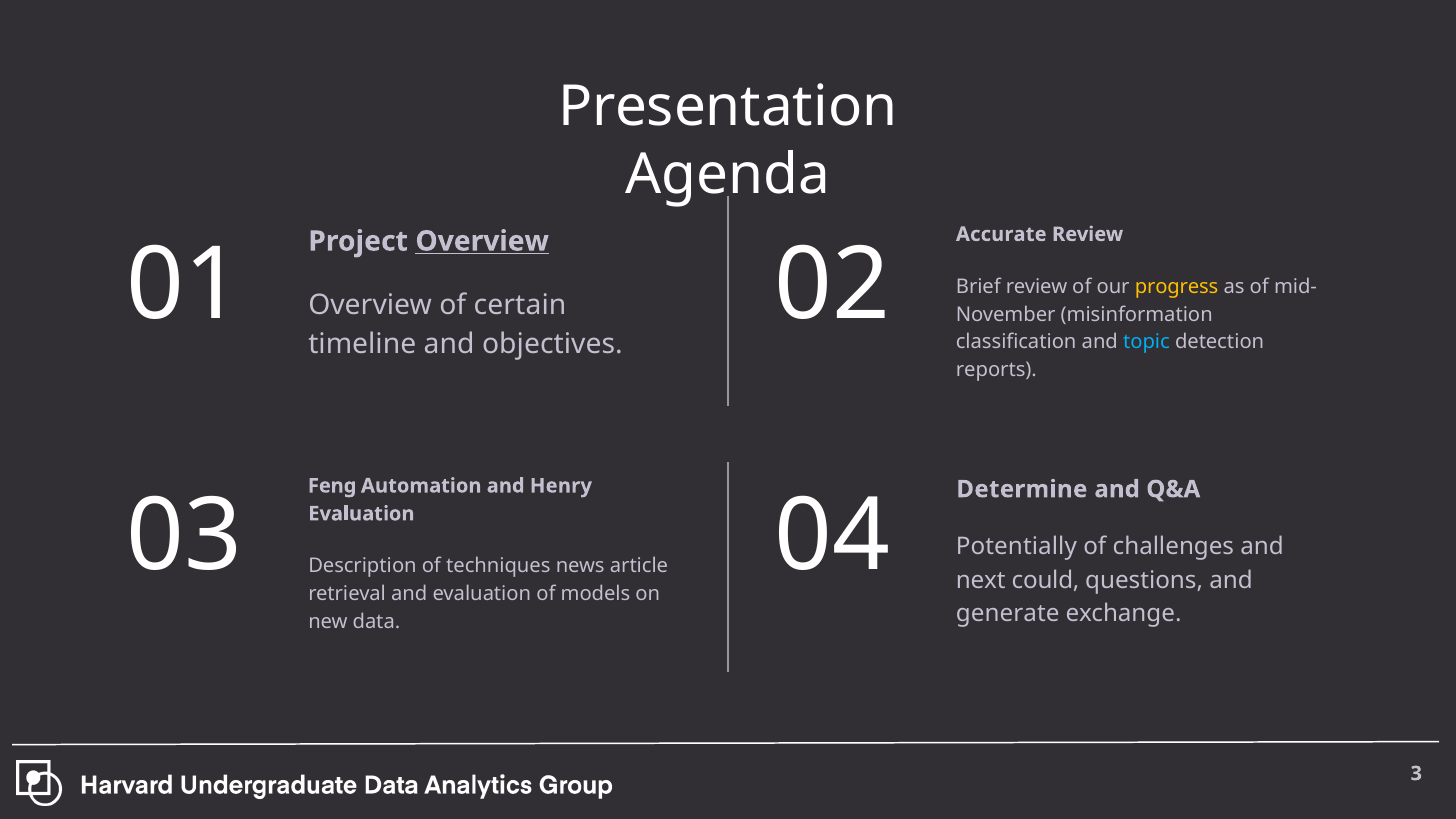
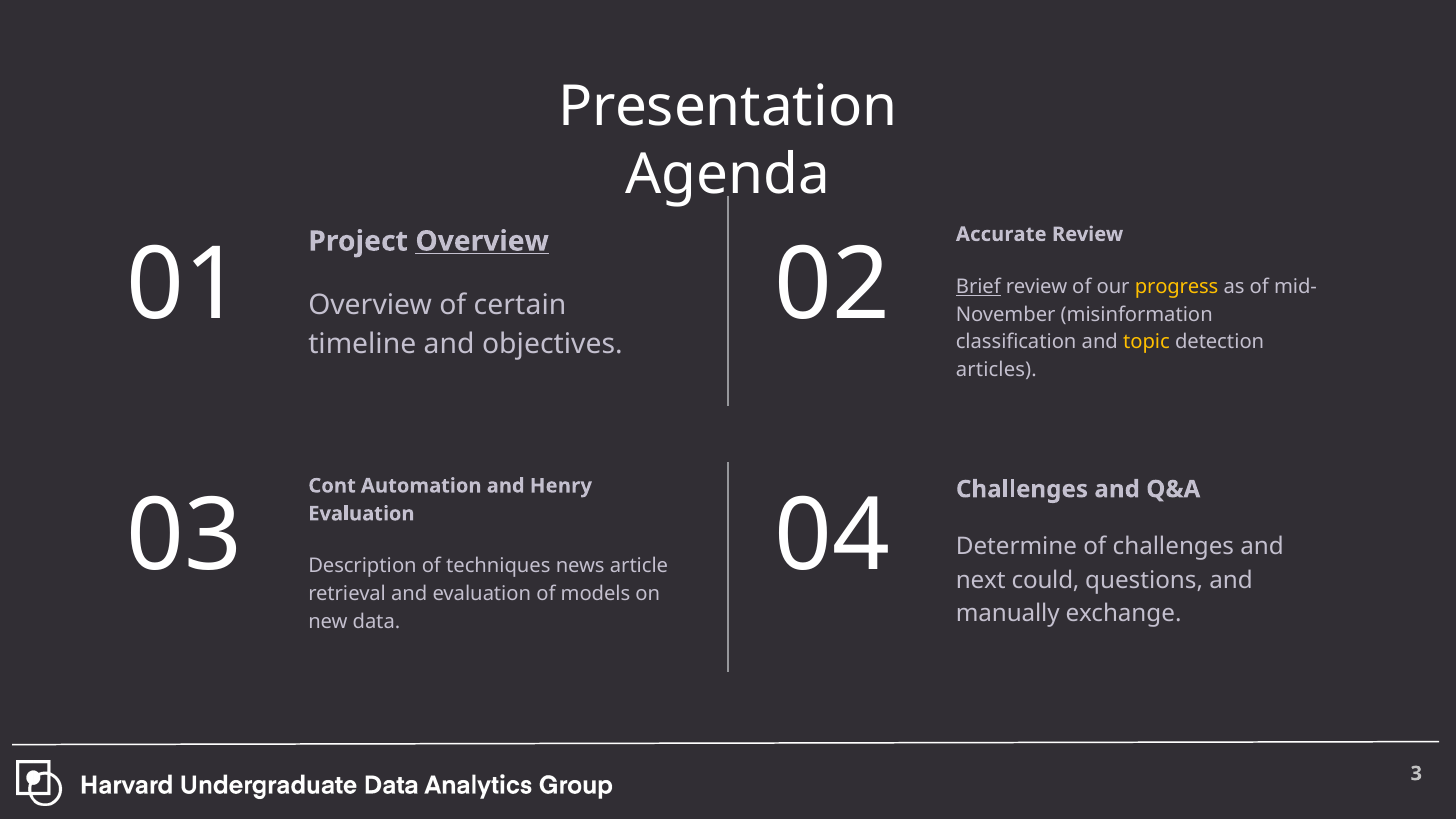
Brief underline: none -> present
topic colour: light blue -> yellow
reports: reports -> articles
Feng: Feng -> Cont
Determine at (1022, 489): Determine -> Challenges
Potentially: Potentially -> Determine
generate: generate -> manually
